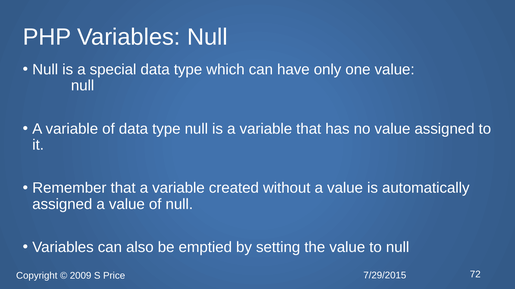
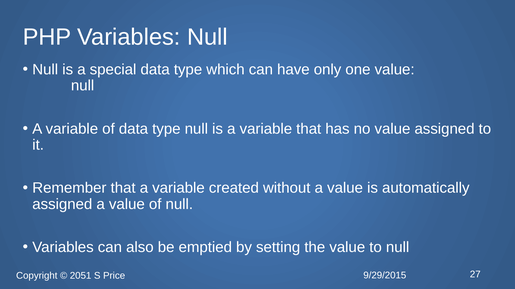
7/29/2015: 7/29/2015 -> 9/29/2015
2009: 2009 -> 2051
72: 72 -> 27
